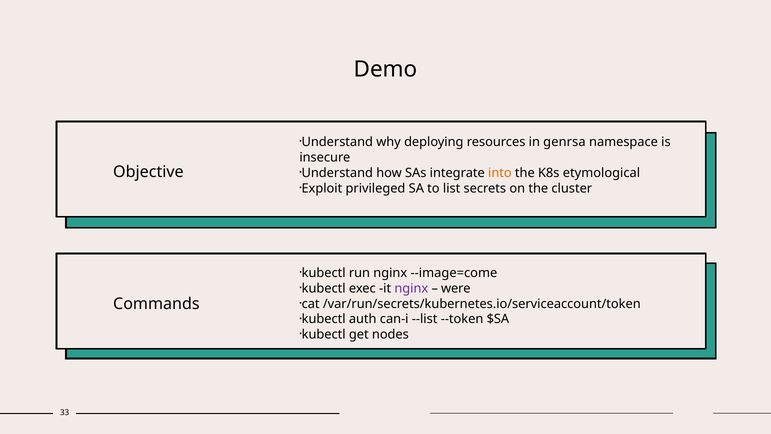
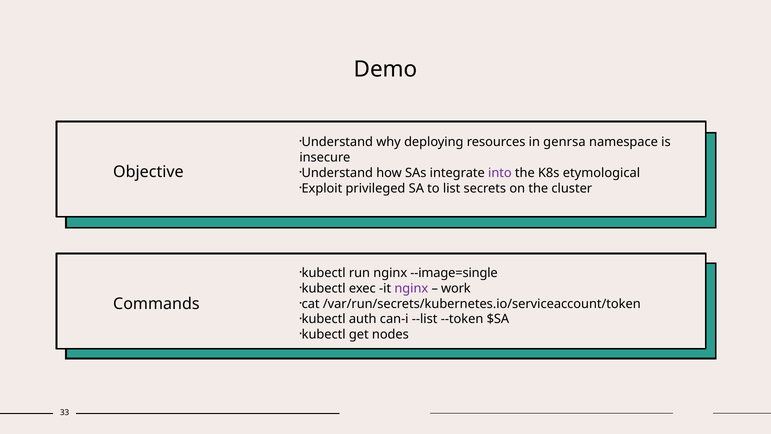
into colour: orange -> purple
--image=come: --image=come -> --image=single
were: were -> work
